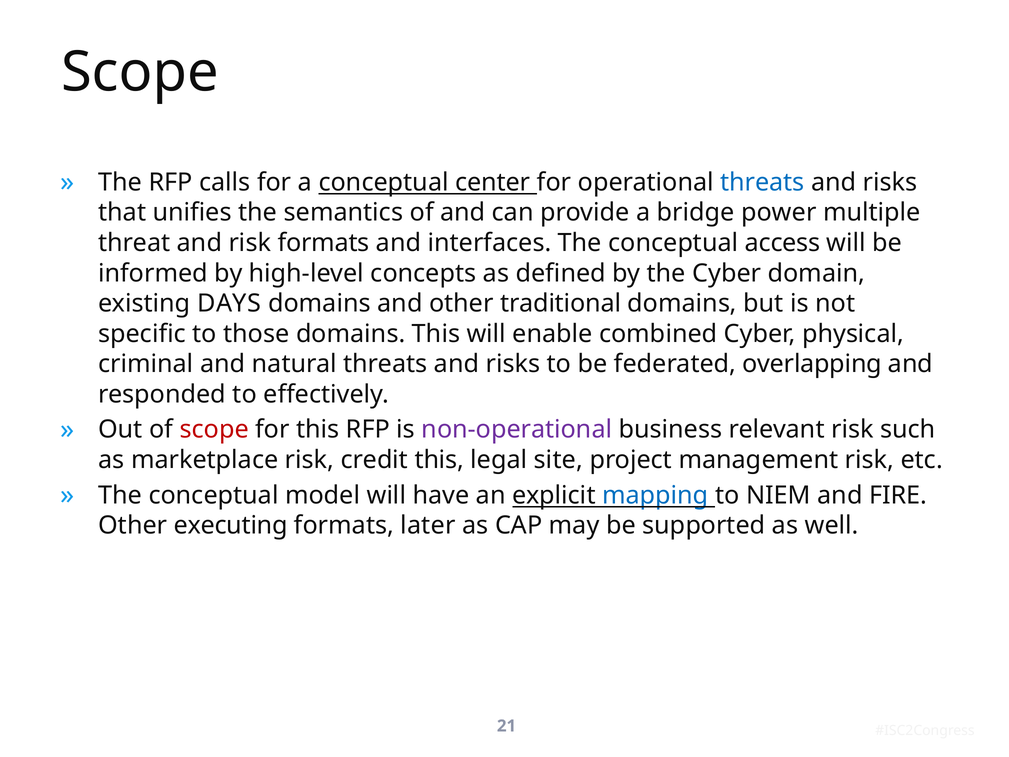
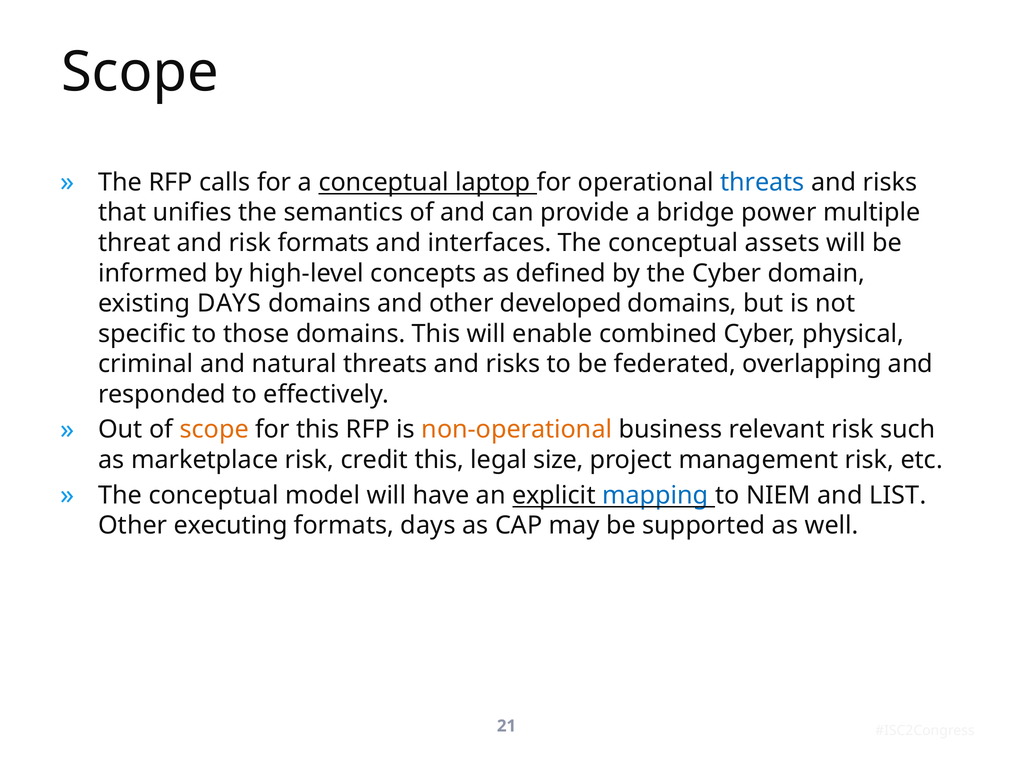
center: center -> laptop
access: access -> assets
traditional: traditional -> developed
scope at (214, 430) colour: red -> orange
non-operational colour: purple -> orange
site: site -> size
FIRE: FIRE -> LIST
formats later: later -> days
